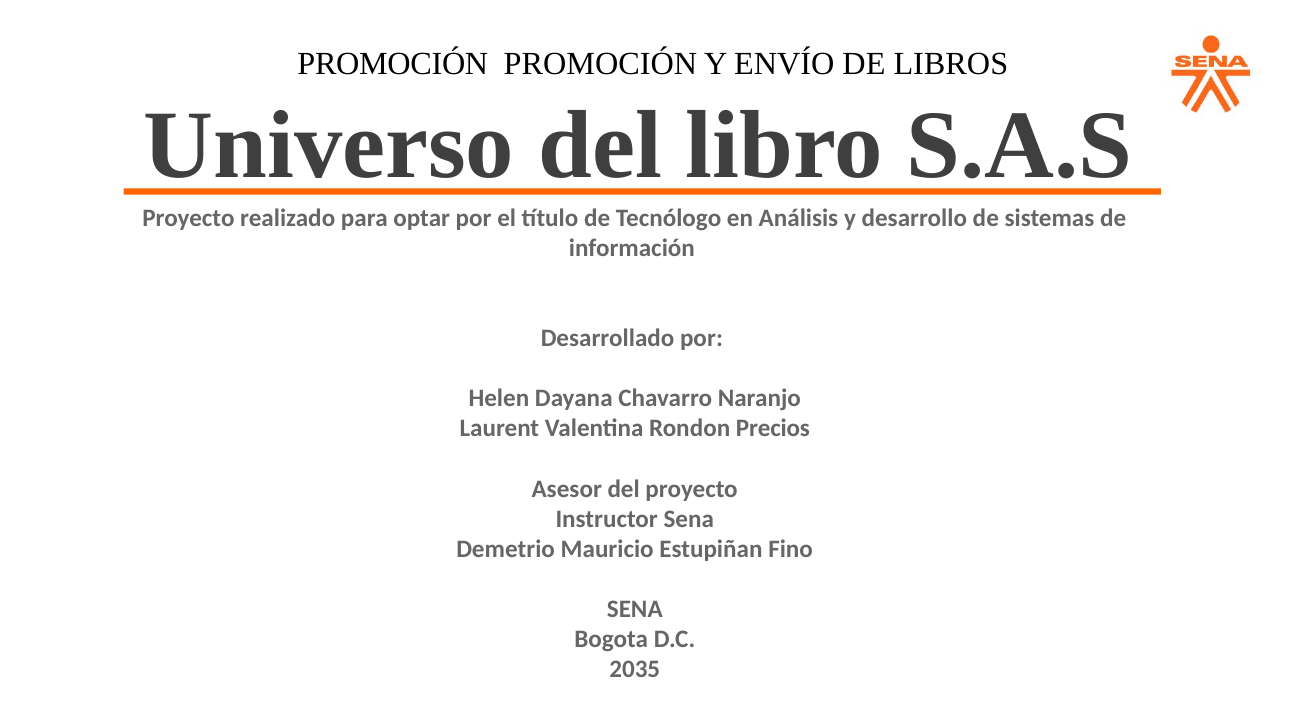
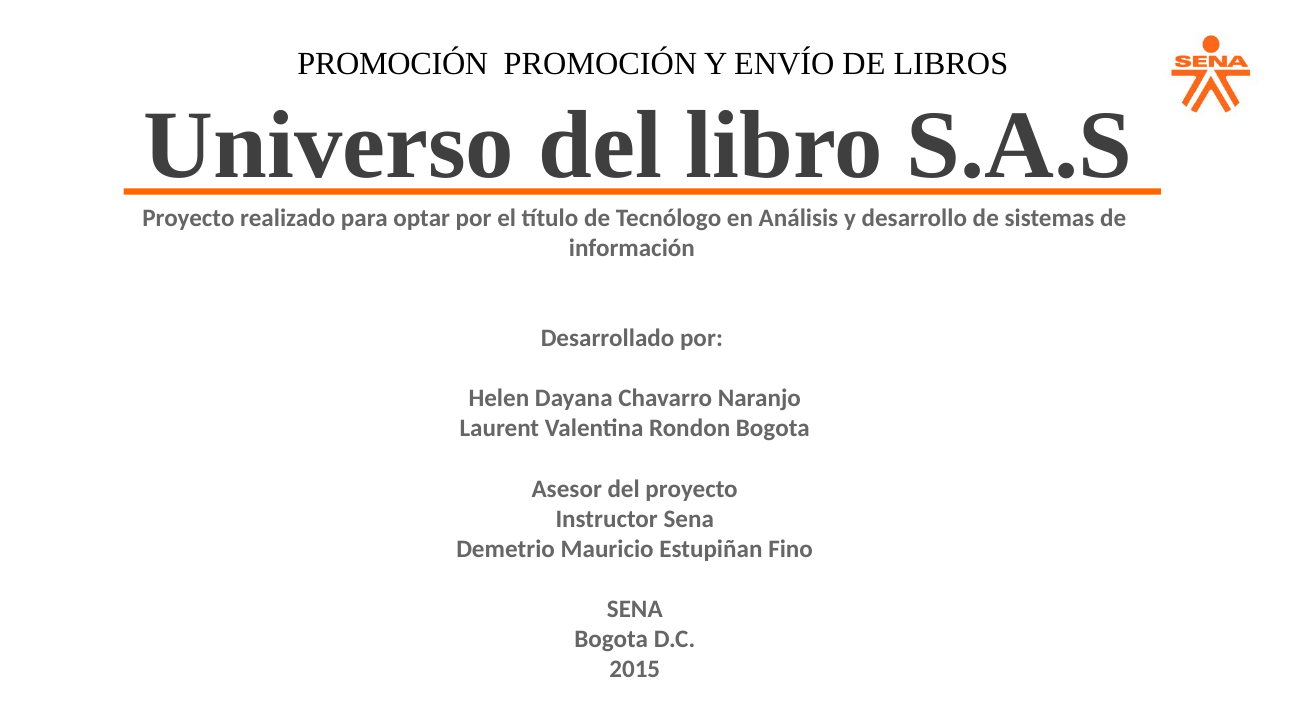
Rondon Precios: Precios -> Bogota
2035: 2035 -> 2015
